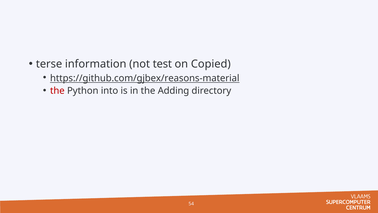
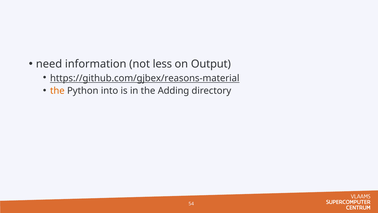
terse: terse -> need
test: test -> less
Copied: Copied -> Output
the at (57, 91) colour: red -> orange
